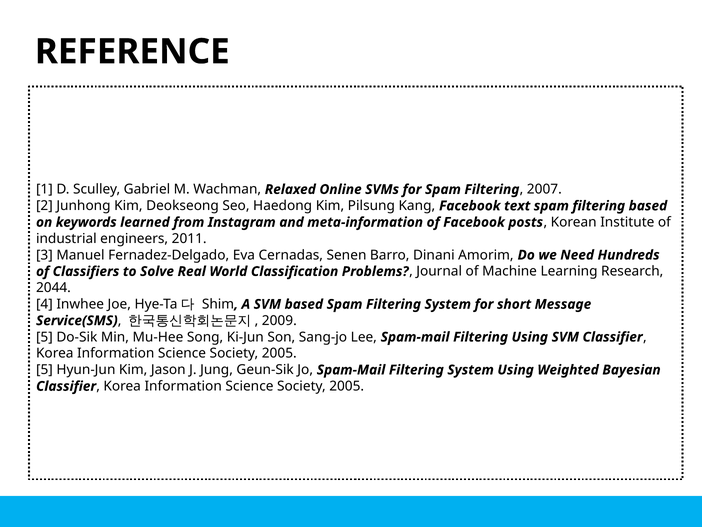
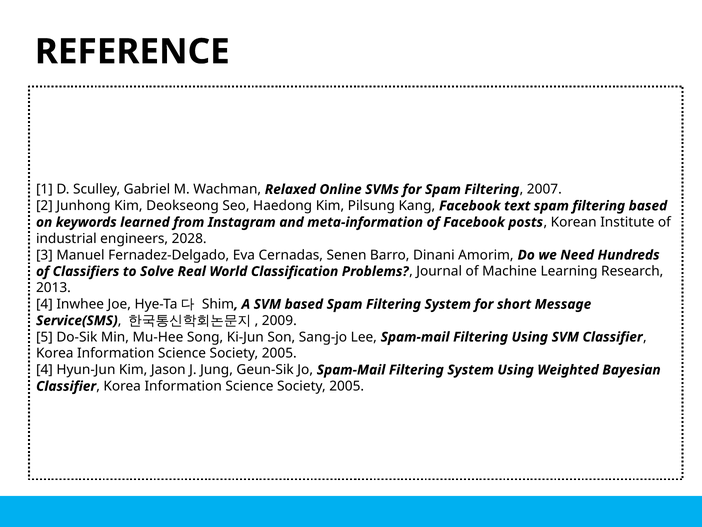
2011: 2011 -> 2028
2044: 2044 -> 2013
5 at (44, 370): 5 -> 4
